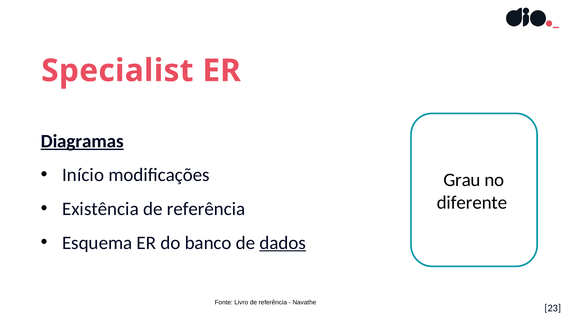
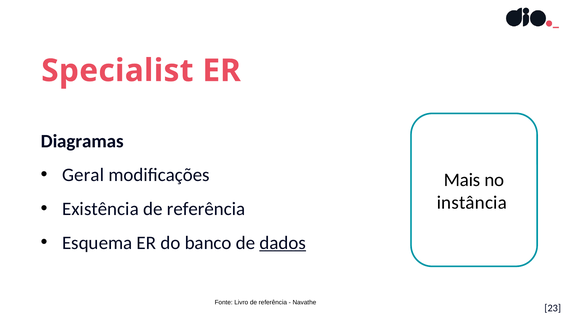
Diagramas underline: present -> none
Início: Início -> Geral
Grau: Grau -> Mais
diferente: diferente -> instância
